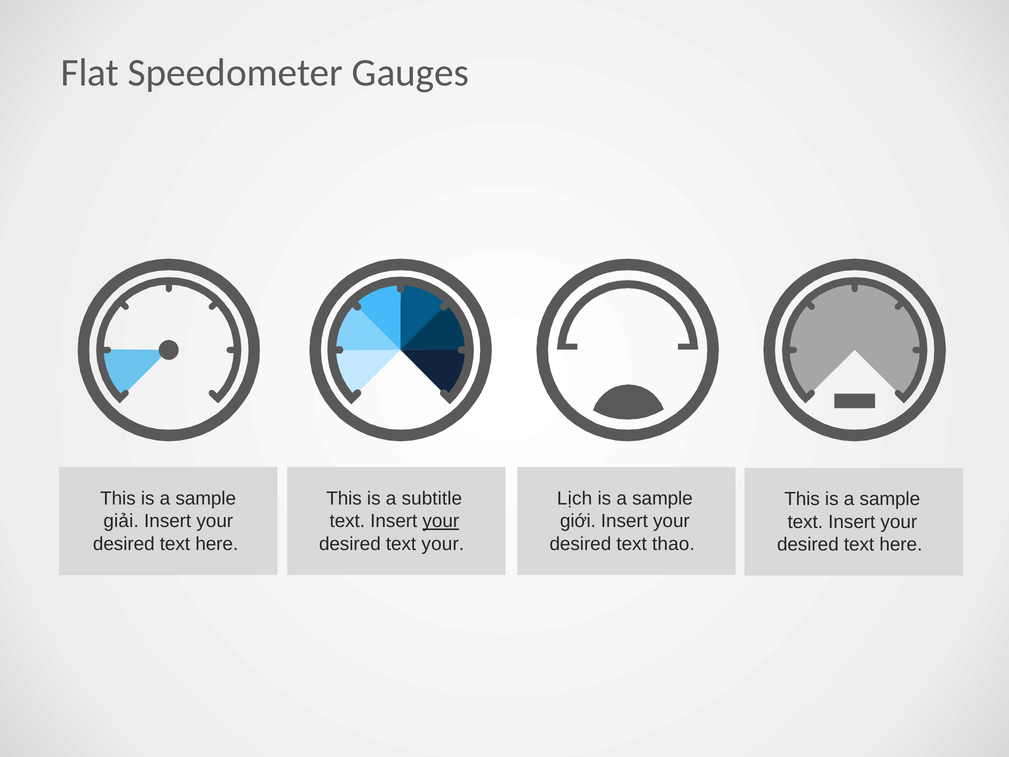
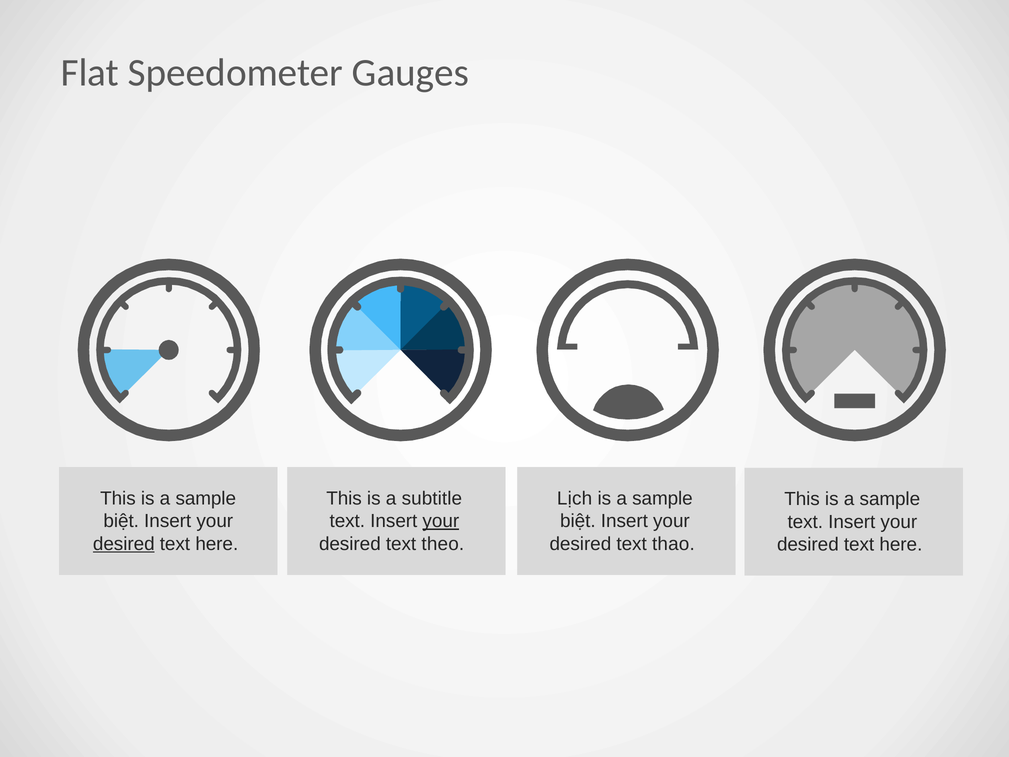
giải at (121, 521): giải -> biệt
giới at (578, 521): giới -> biệt
desired at (124, 544) underline: none -> present
text your: your -> theo
